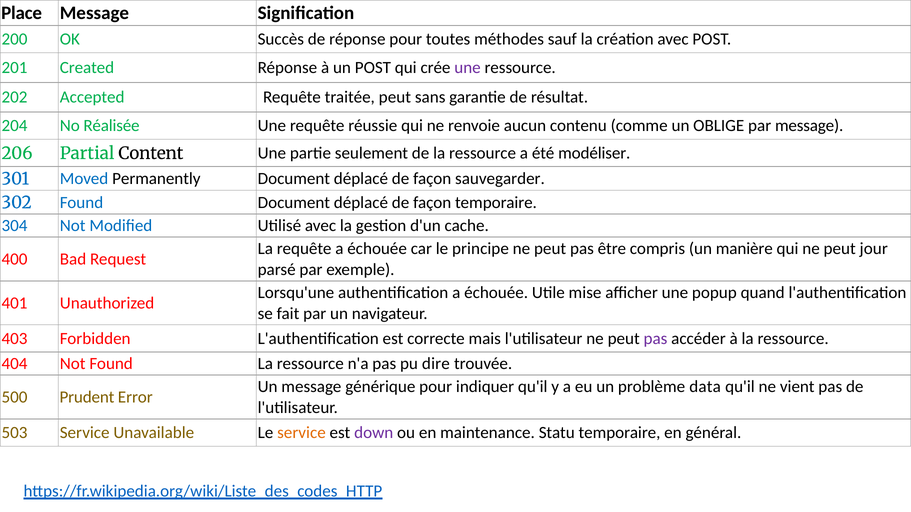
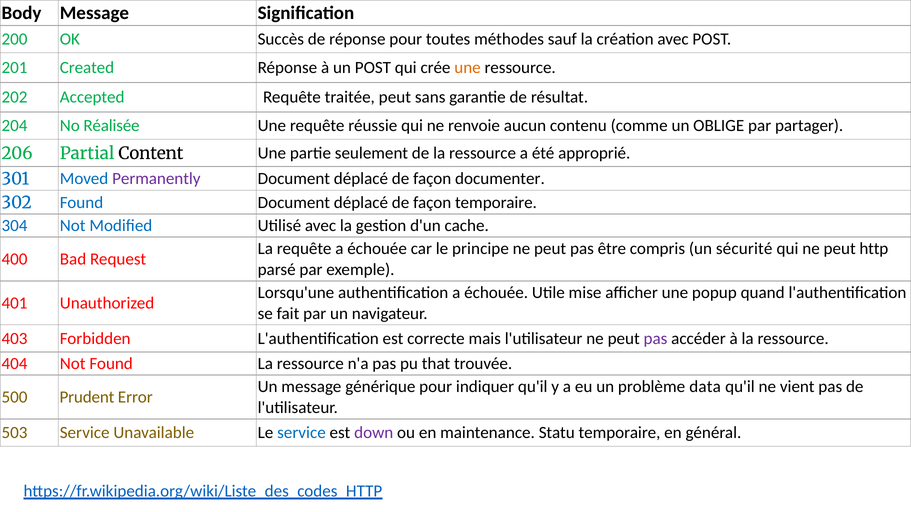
Place: Place -> Body
une at (468, 68) colour: purple -> orange
par message: message -> partager
modéliser: modéliser -> approprié
Permanently colour: black -> purple
sauvegarder: sauvegarder -> documenter
manière: manière -> sécurité
jour: jour -> http
dire: dire -> that
service at (301, 433) colour: orange -> blue
